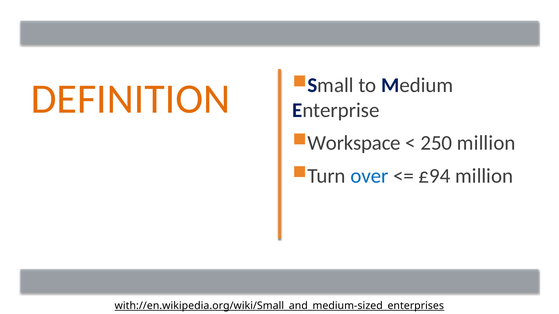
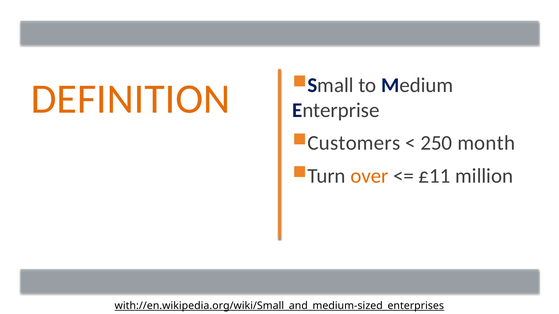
Workspace: Workspace -> Customers
250 million: million -> month
over colour: blue -> orange
£94: £94 -> £11
